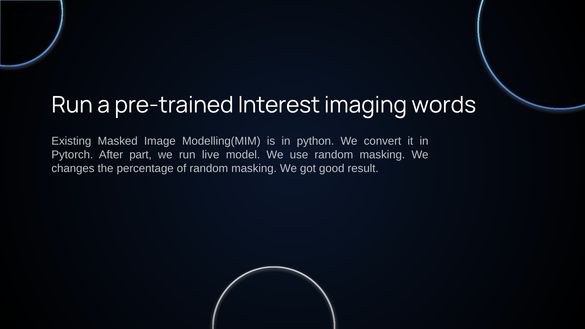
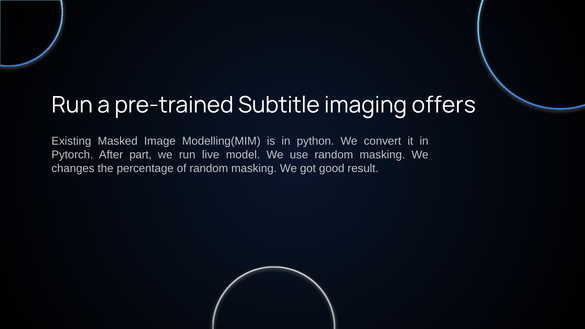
Interest: Interest -> Subtitle
words: words -> offers
